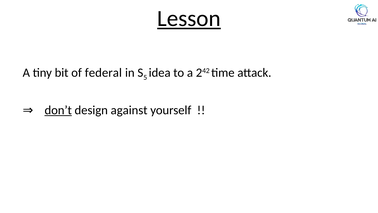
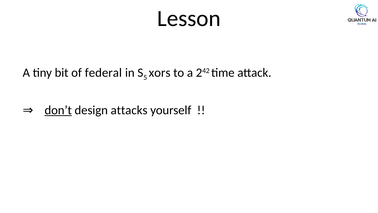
Lesson underline: present -> none
idea: idea -> xors
against: against -> attacks
